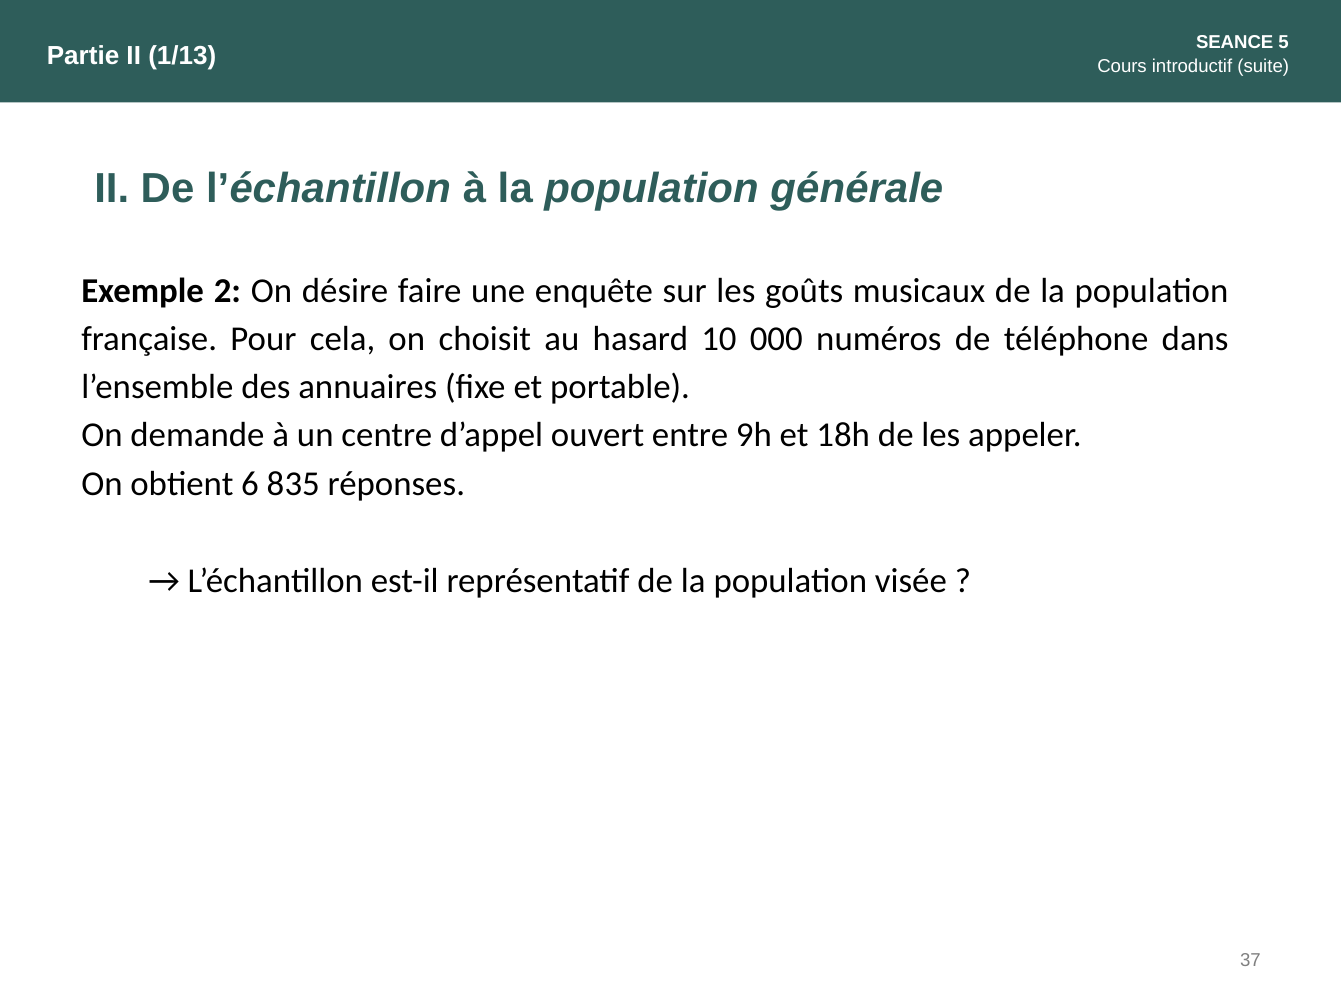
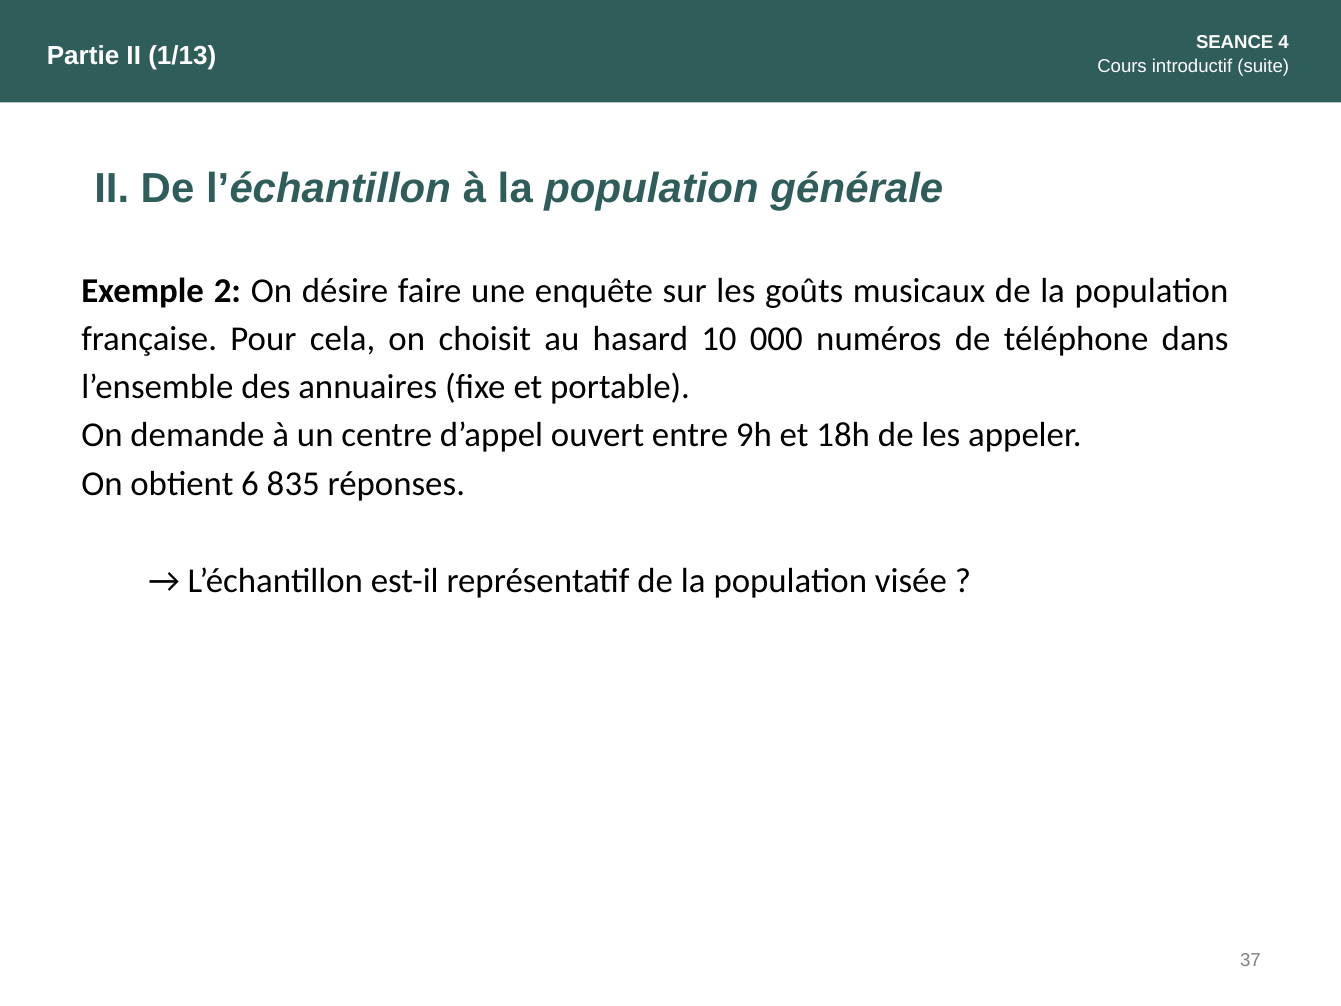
5: 5 -> 4
